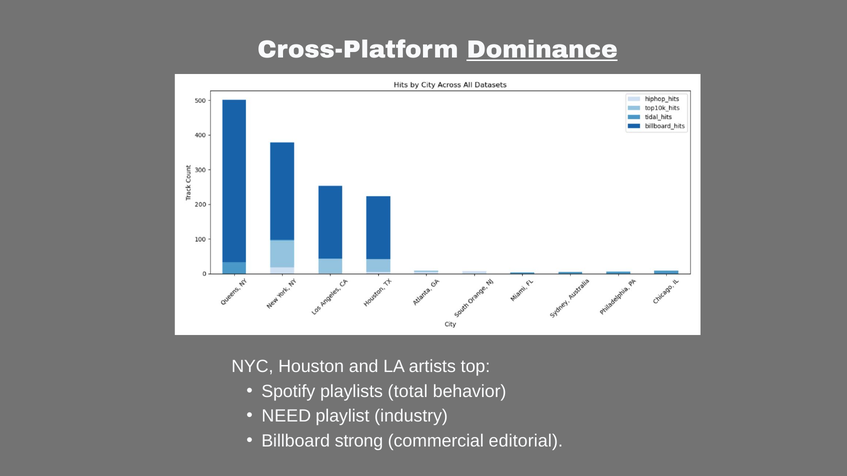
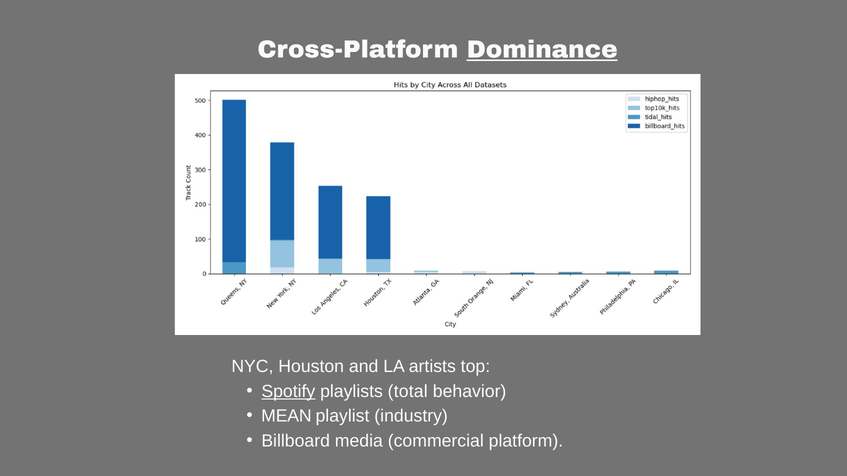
Spotify underline: none -> present
NEED: NEED -> MEAN
strong: strong -> media
editorial: editorial -> platform
